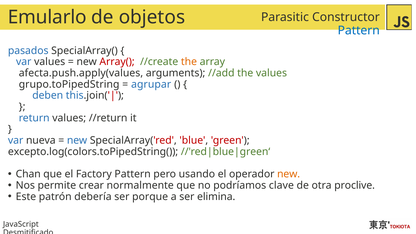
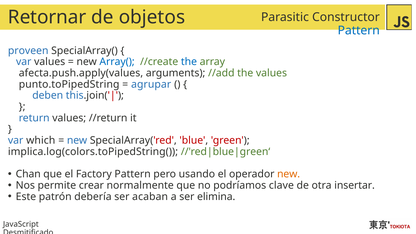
Emularlo: Emularlo -> Retornar
pasados: pasados -> proveen
Array( colour: red -> blue
the at (189, 62) colour: orange -> blue
grupo.toPipedString: grupo.toPipedString -> punto.toPipedString
nueva: nueva -> which
excepto.log(colors.toPipedString(: excepto.log(colors.toPipedString( -> implica.log(colors.toPipedString(
proclive: proclive -> insertar
porque: porque -> acaban
